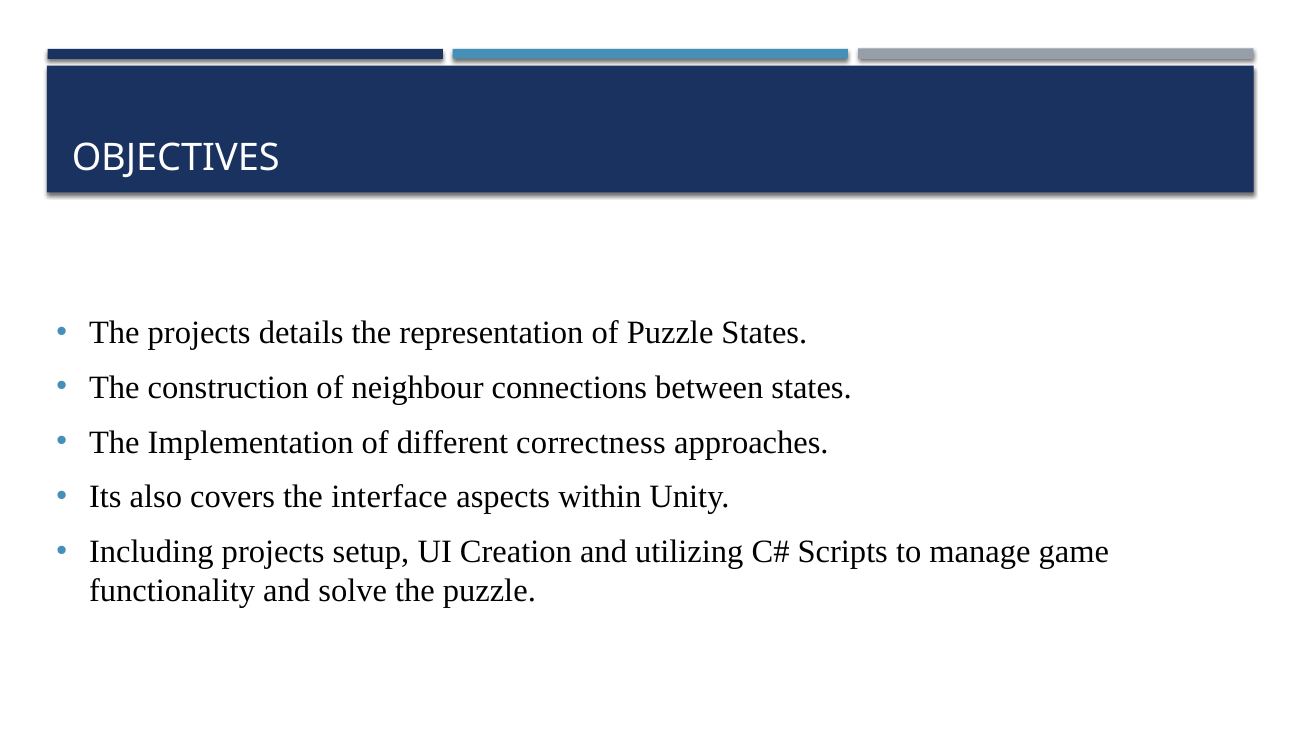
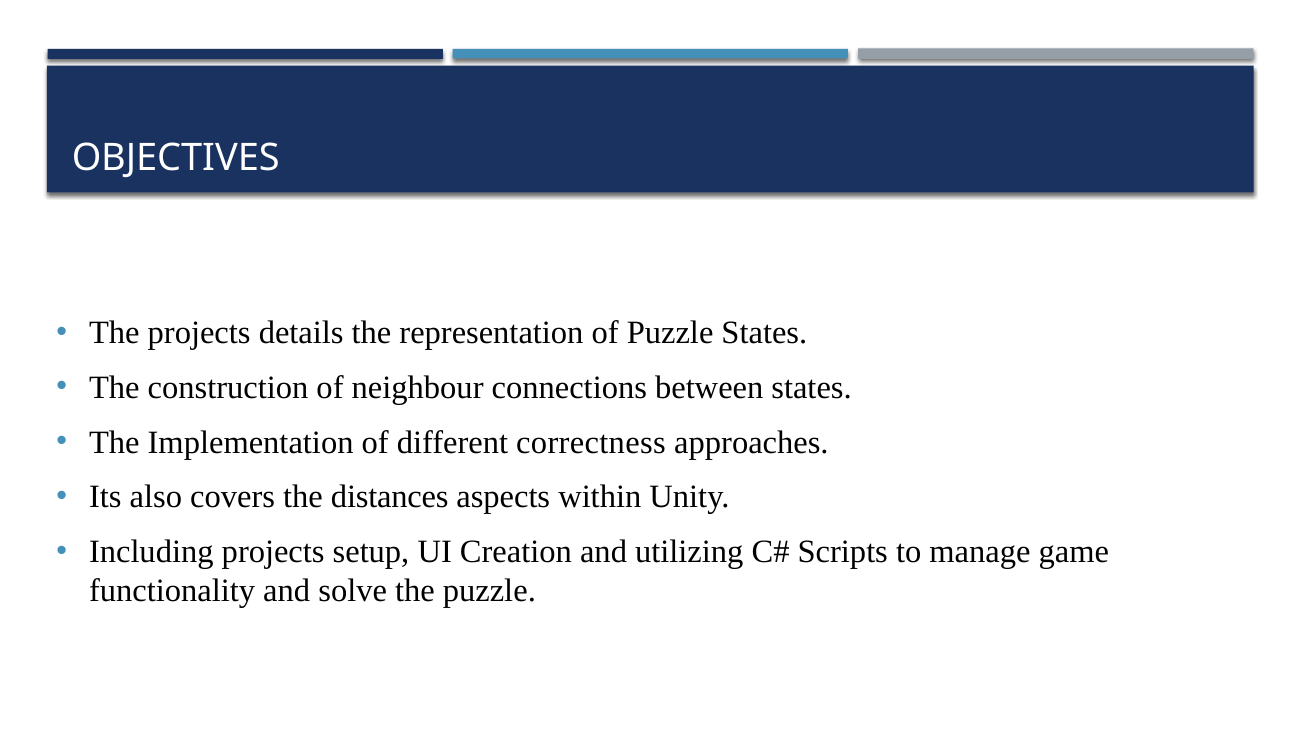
interface: interface -> distances
